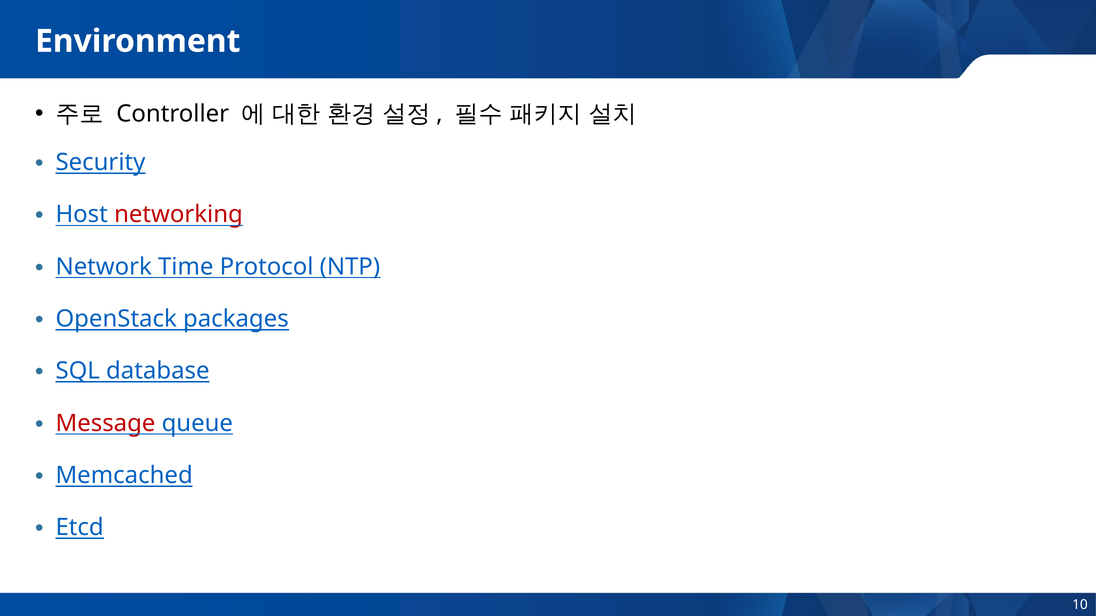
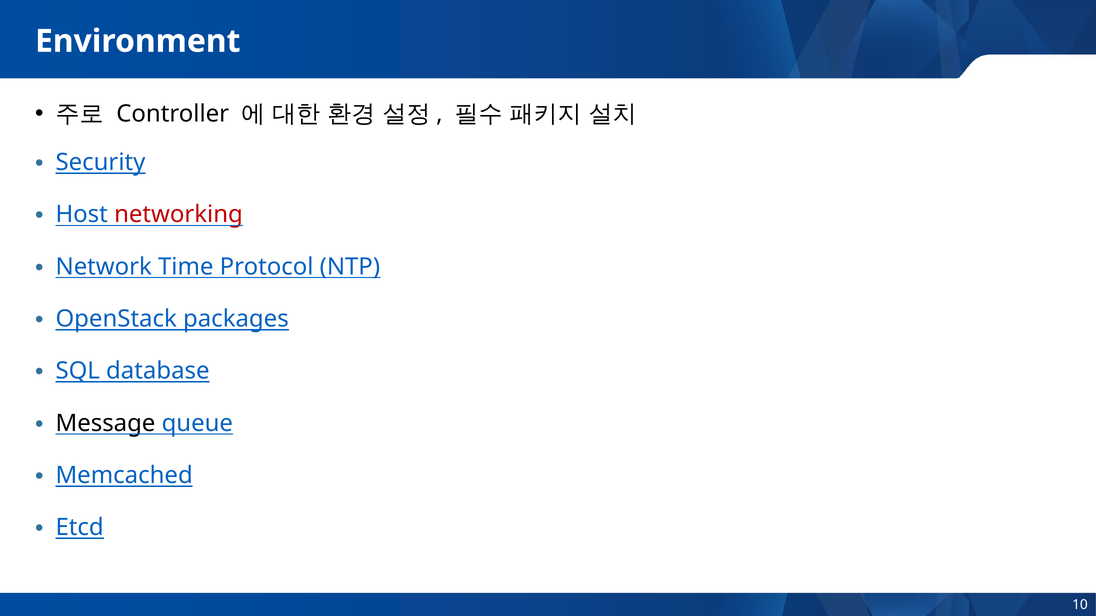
Message colour: red -> black
